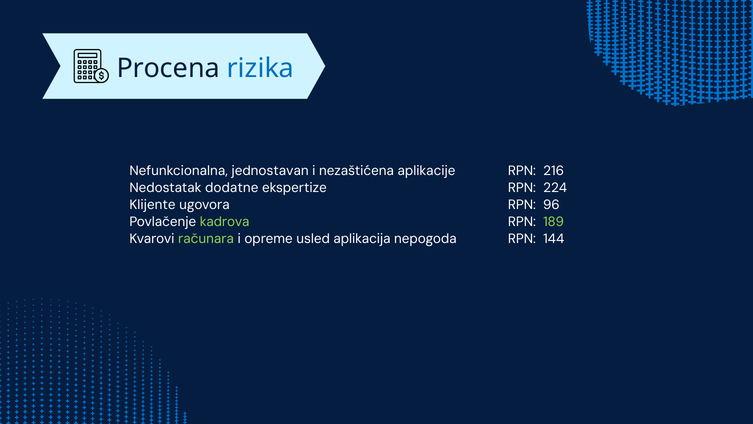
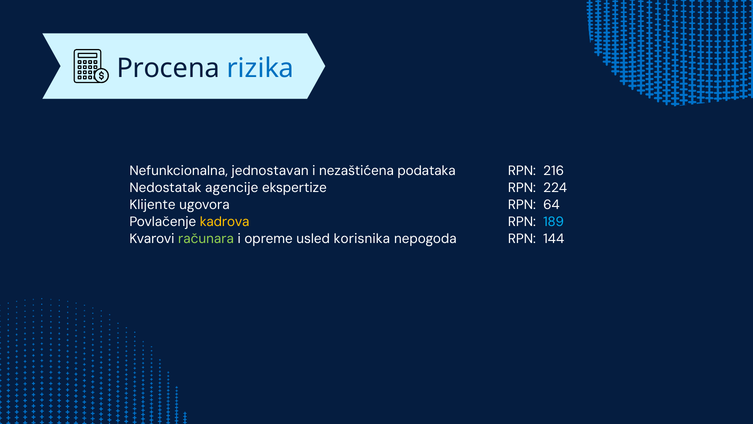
aplikacije: aplikacije -> podataka
dodatne: dodatne -> agencije
96: 96 -> 64
kadrova colour: light green -> yellow
189 colour: light green -> light blue
aplikacija: aplikacija -> korisnika
